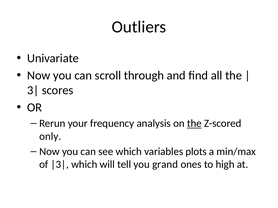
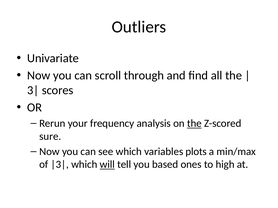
only: only -> sure
will underline: none -> present
grand: grand -> based
